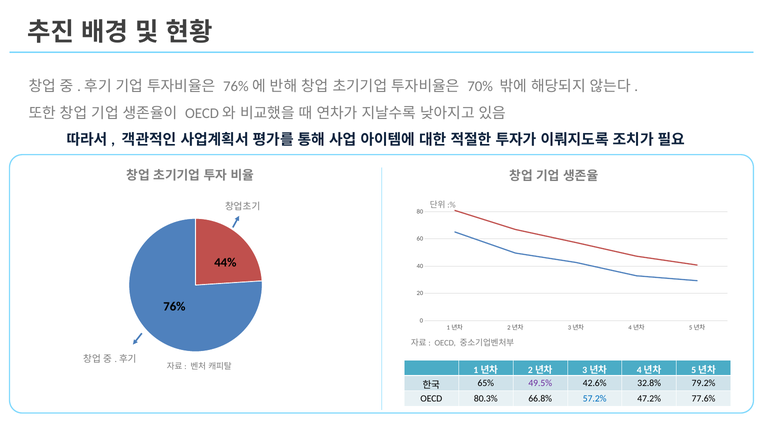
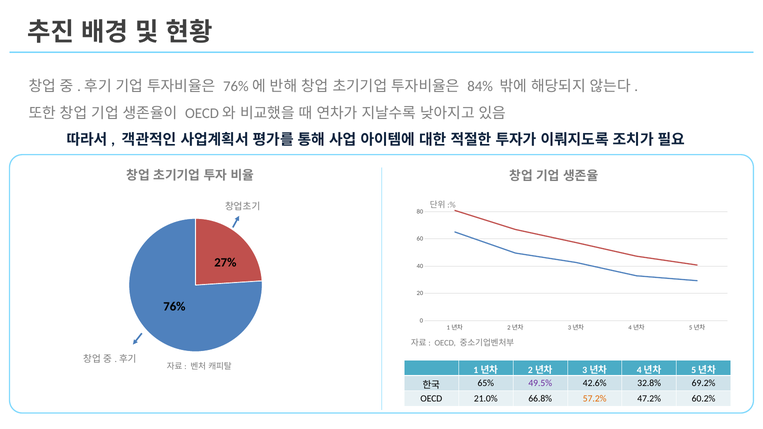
70%: 70% -> 84%
44%: 44% -> 27%
79.2%: 79.2% -> 69.2%
80.3%: 80.3% -> 21.0%
57.2% colour: blue -> orange
77.6%: 77.6% -> 60.2%
